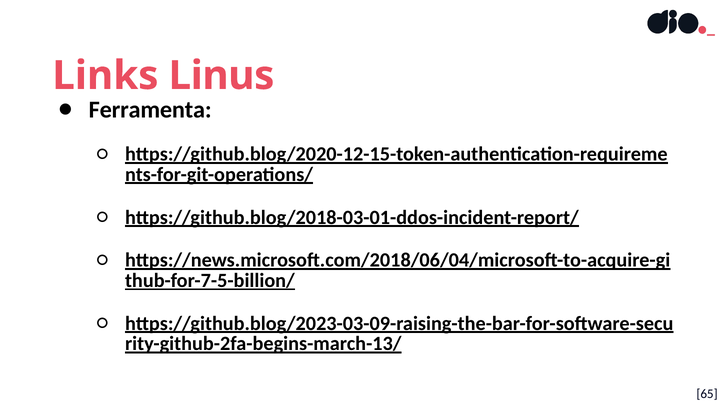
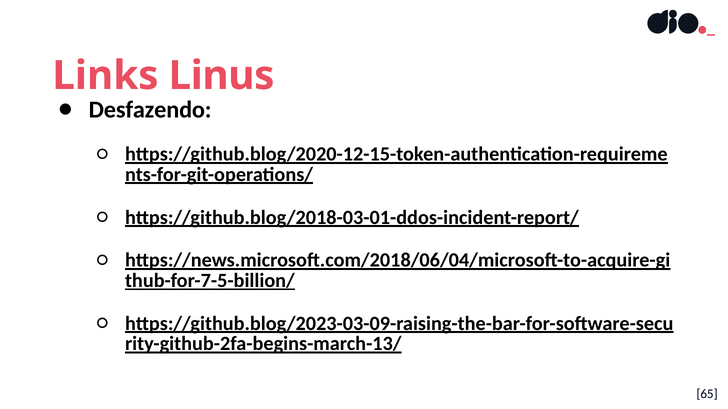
Ferramenta: Ferramenta -> Desfazendo
